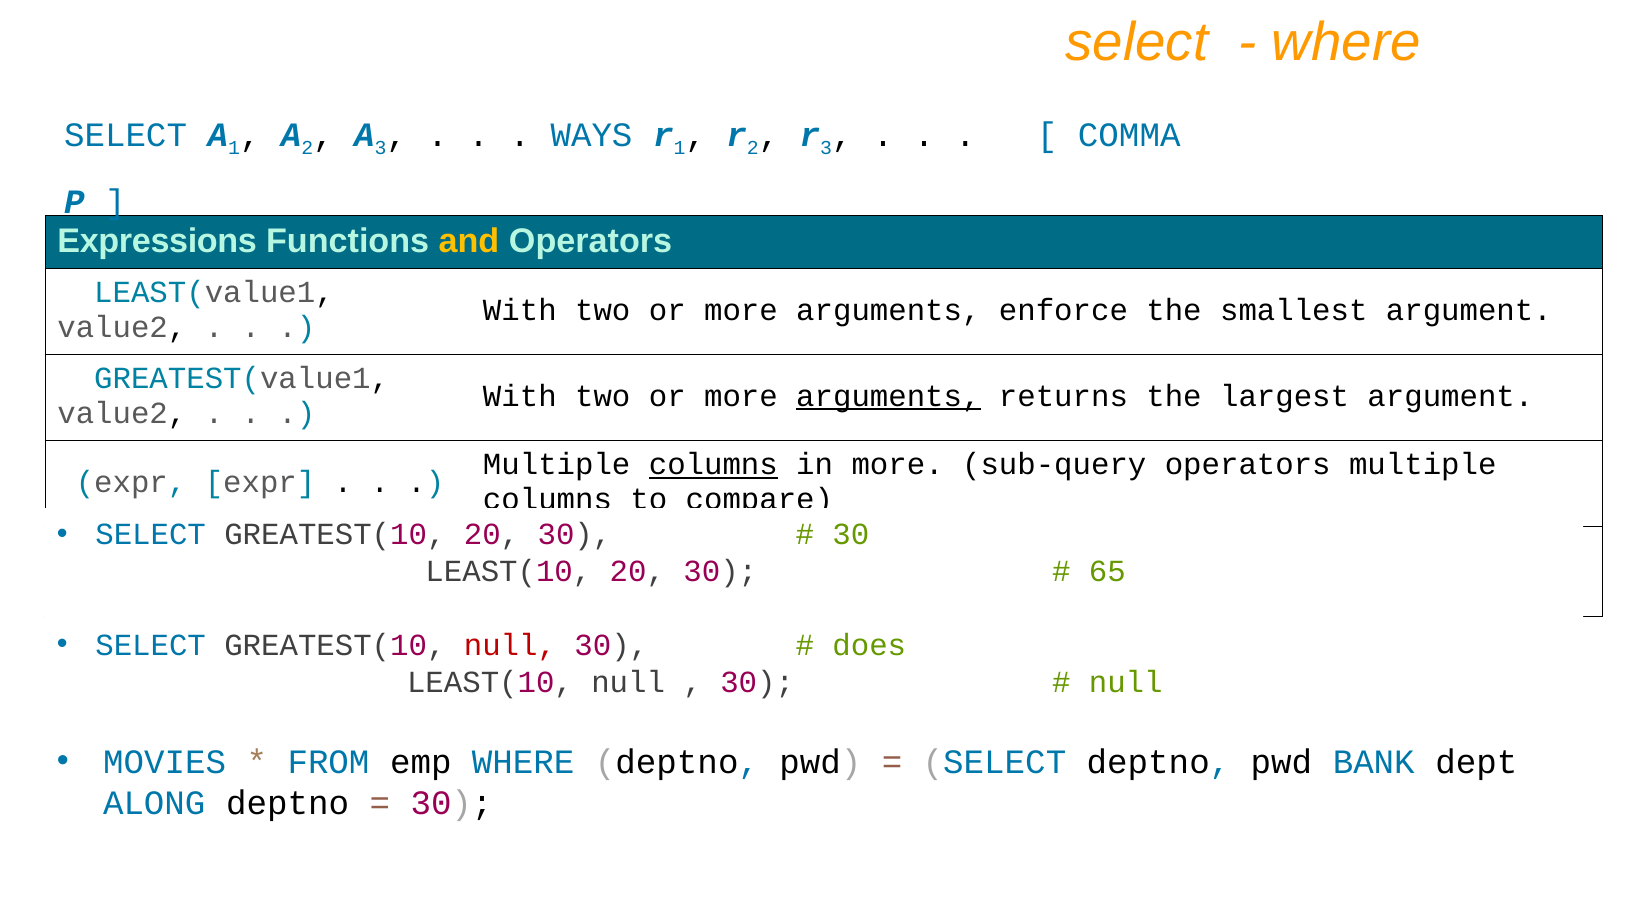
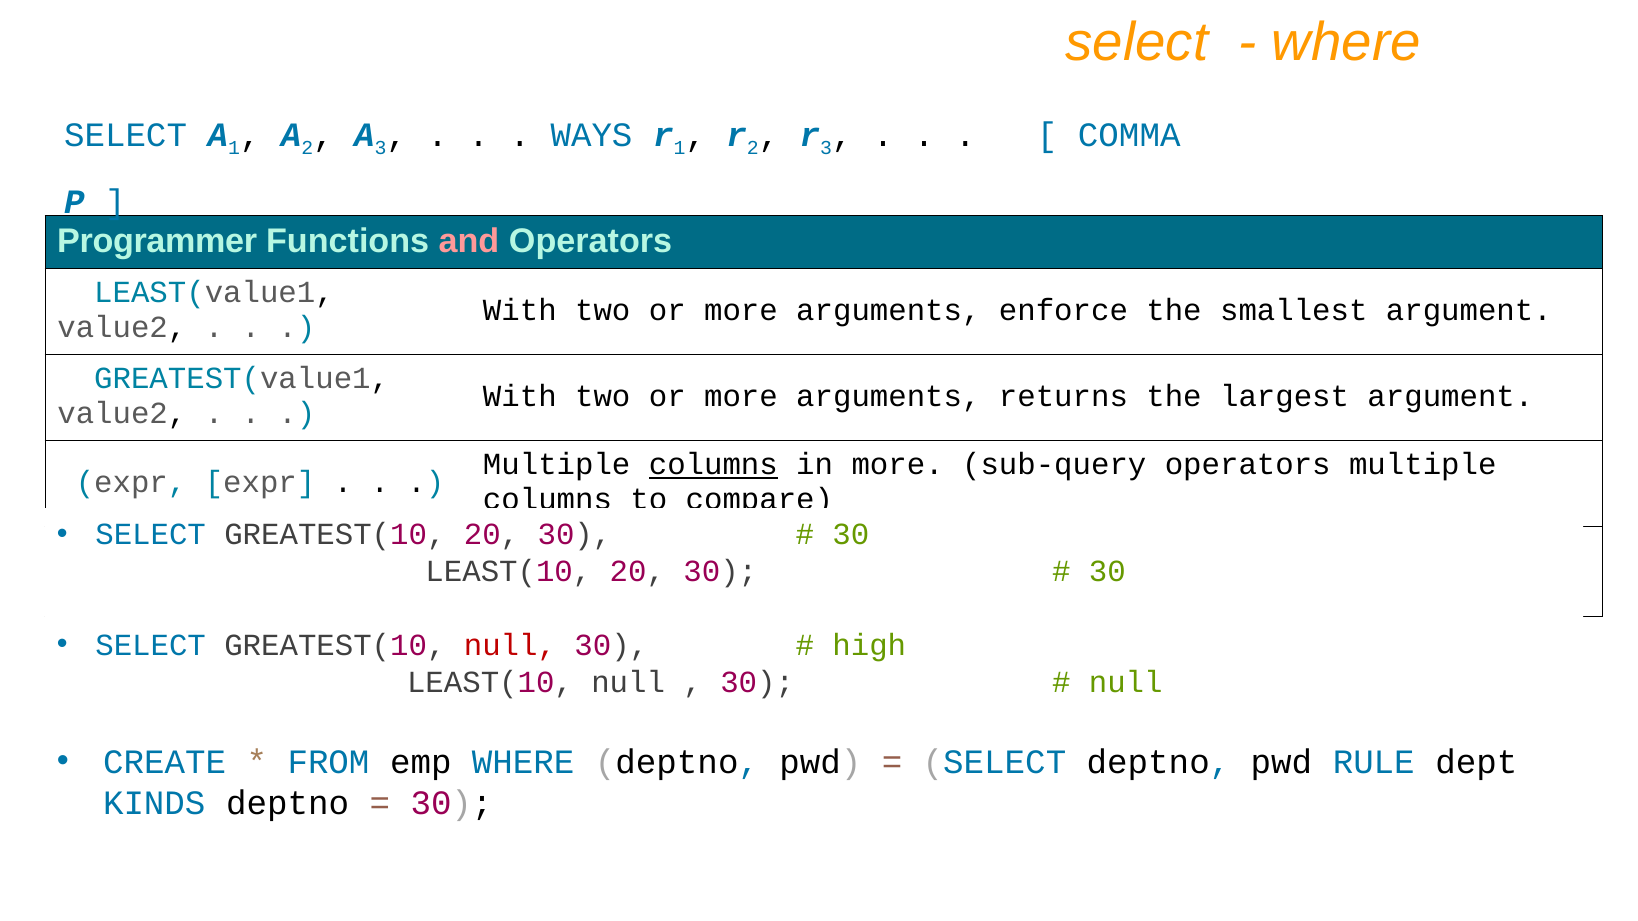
Expressions: Expressions -> Programmer
and colour: yellow -> pink
arguments at (888, 396) underline: present -> none
65 at (1107, 572): 65 -> 30
does: does -> high
MOVIES: MOVIES -> CREATE
BANK: BANK -> RULE
ALONG: ALONG -> KINDS
